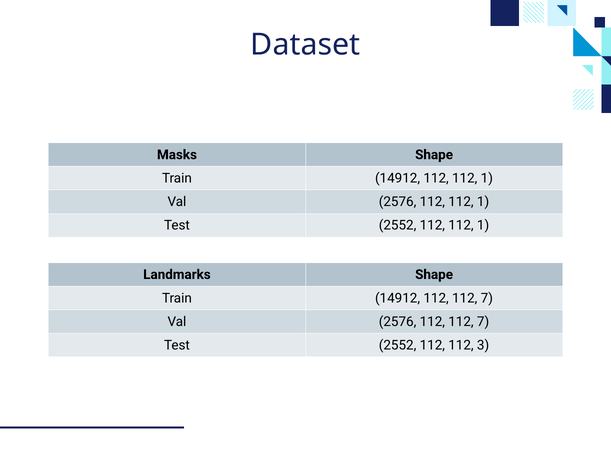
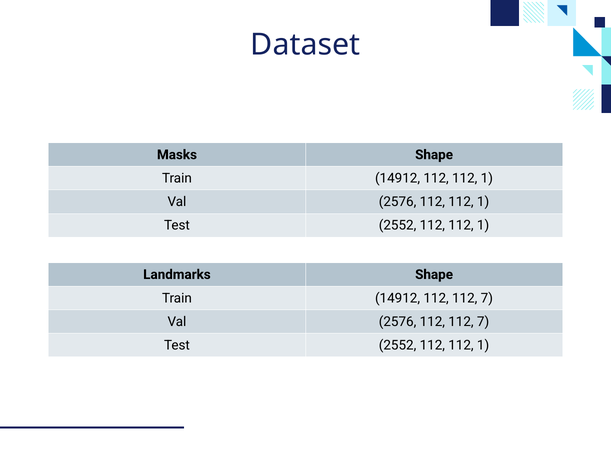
3 at (483, 345): 3 -> 1
